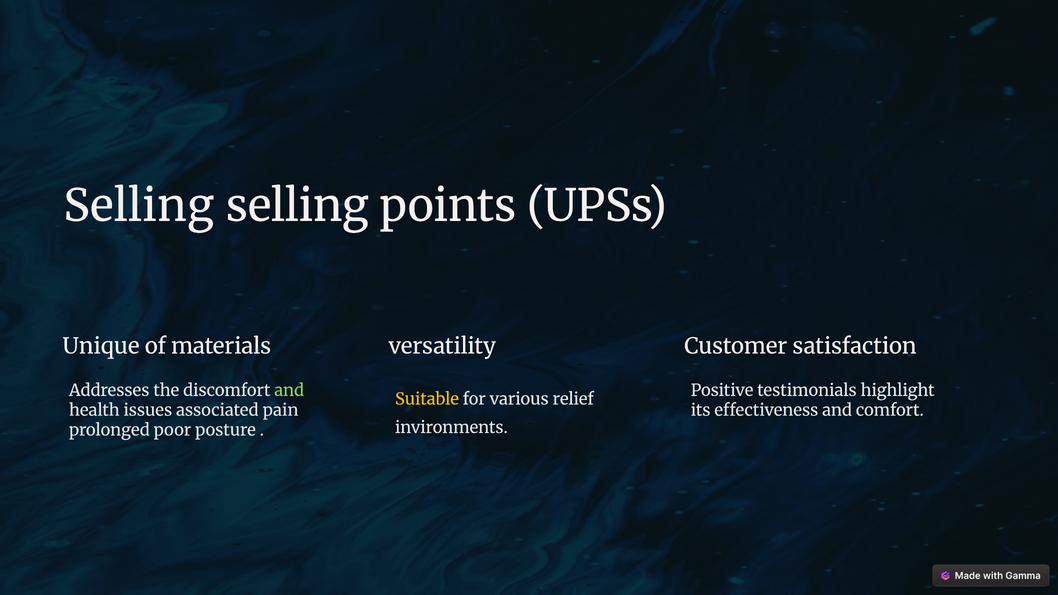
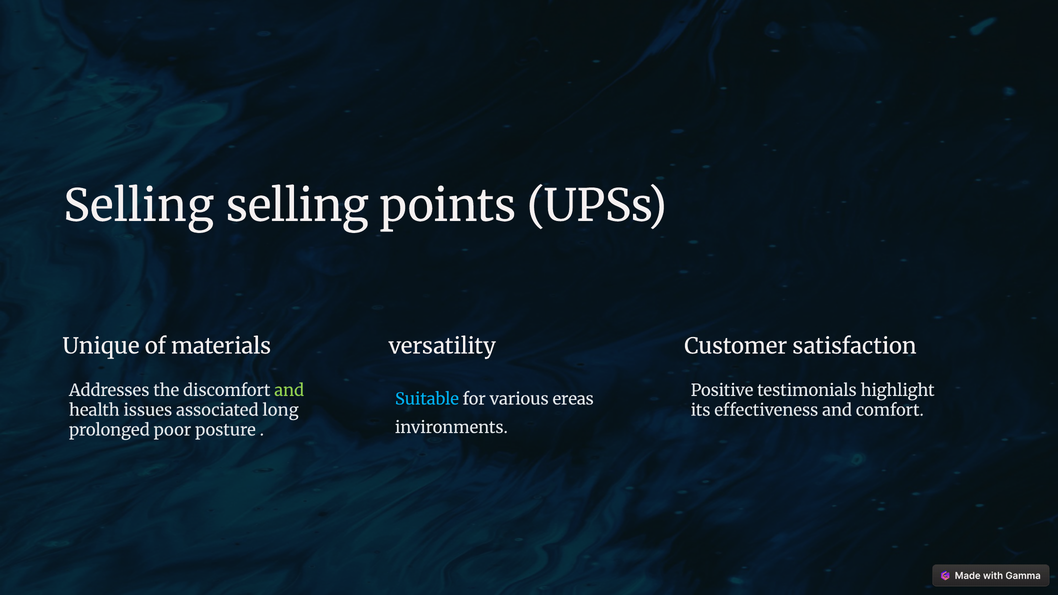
Suitable colour: yellow -> light blue
relief: relief -> ereas
pain: pain -> long
